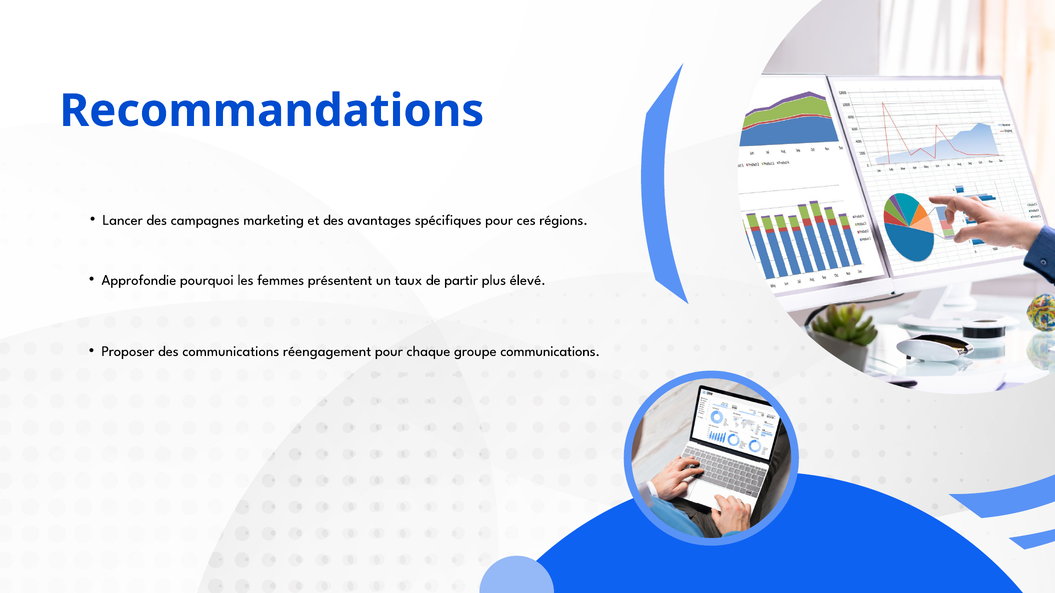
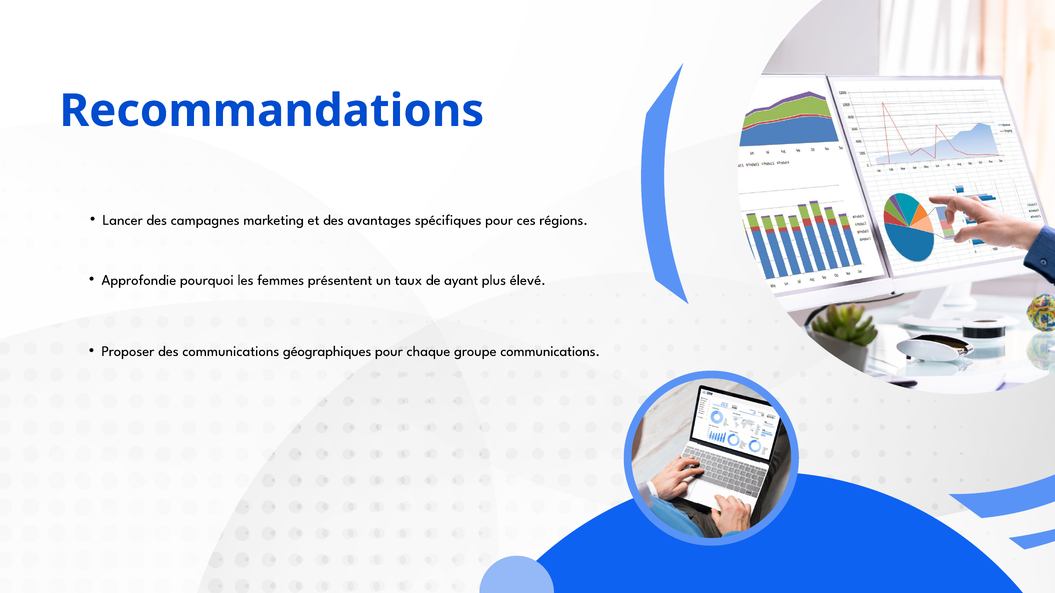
partir: partir -> ayant
réengagement: réengagement -> géographiques
